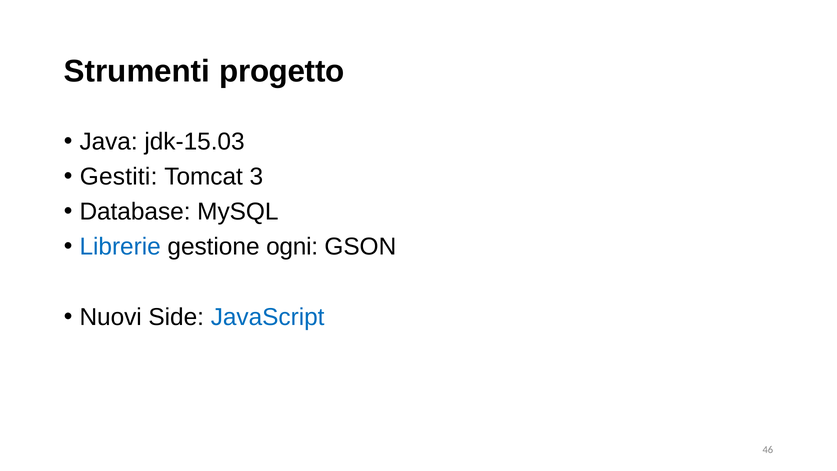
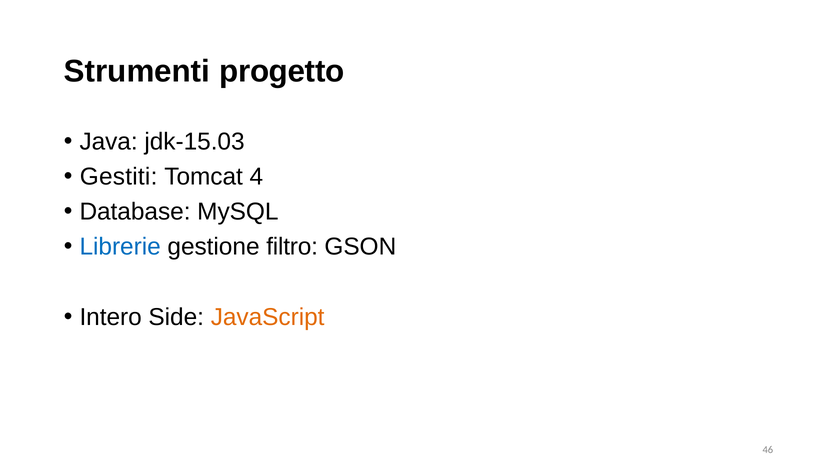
3: 3 -> 4
ogni: ogni -> filtro
Nuovi: Nuovi -> Intero
JavaScript colour: blue -> orange
